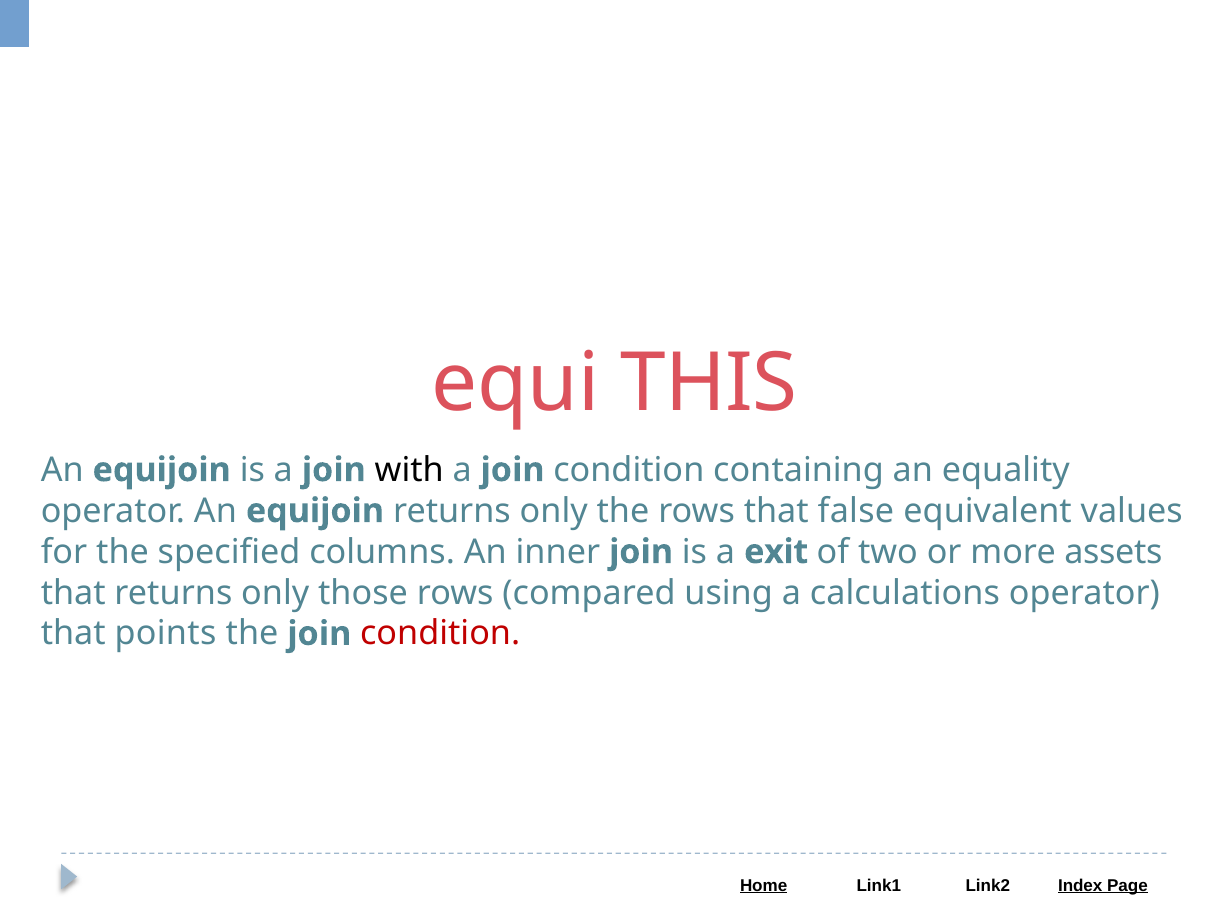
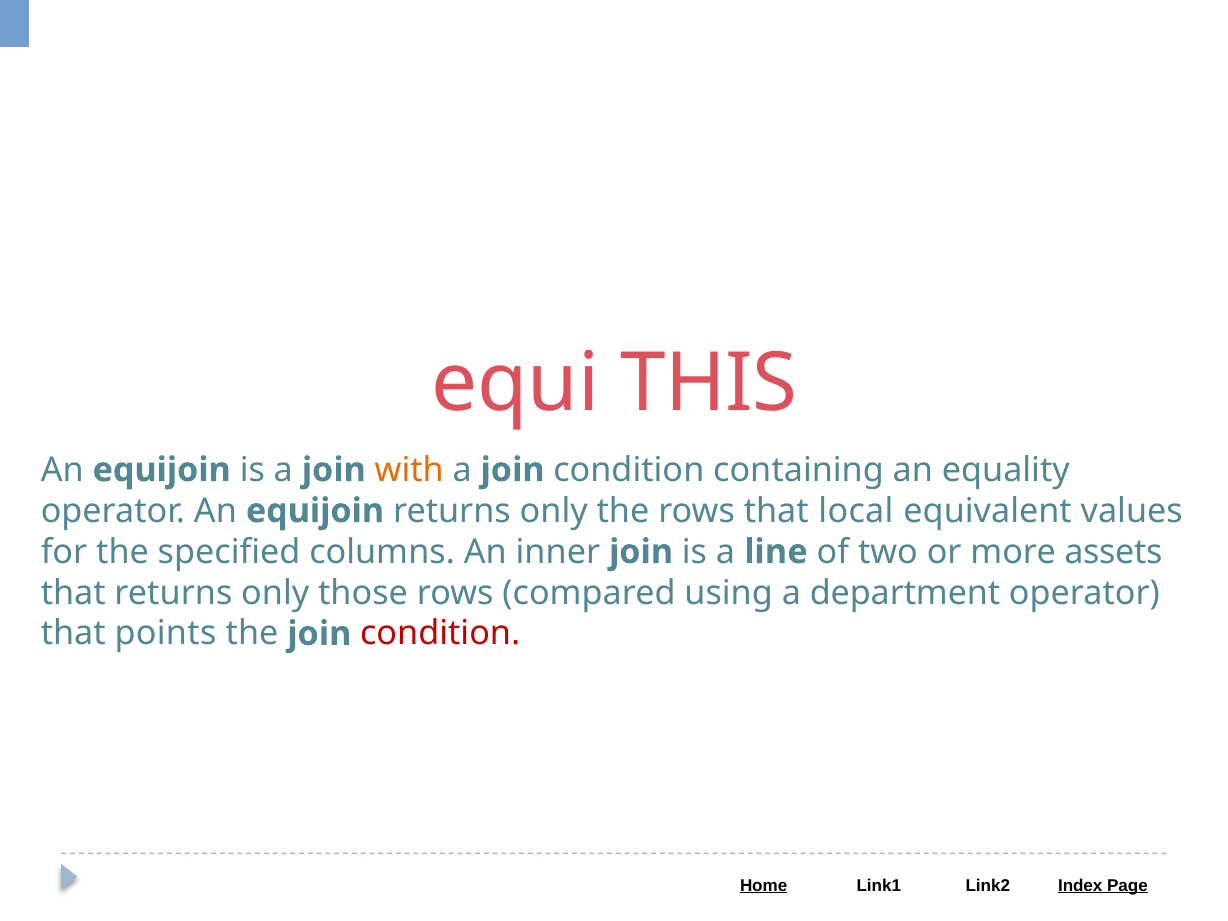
with colour: black -> orange
false: false -> local
exit: exit -> line
calculations: calculations -> department
